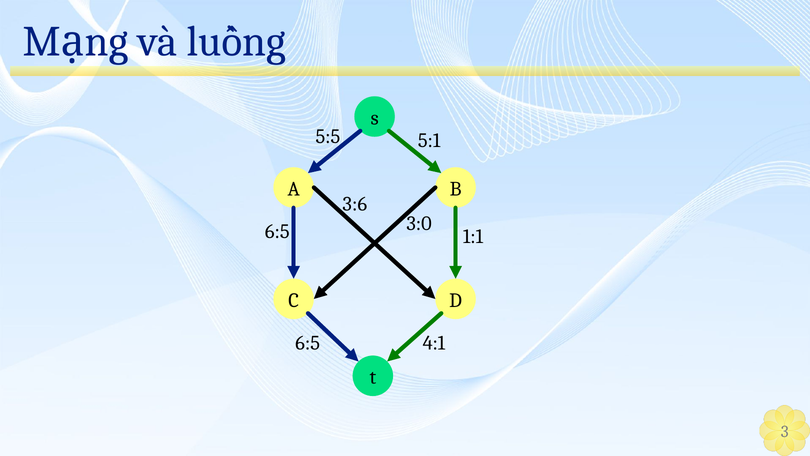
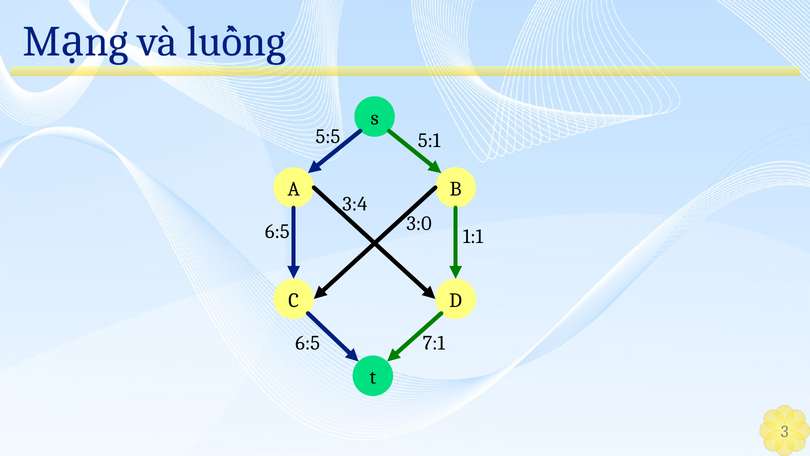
3:6: 3:6 -> 3:4
4:1: 4:1 -> 7:1
